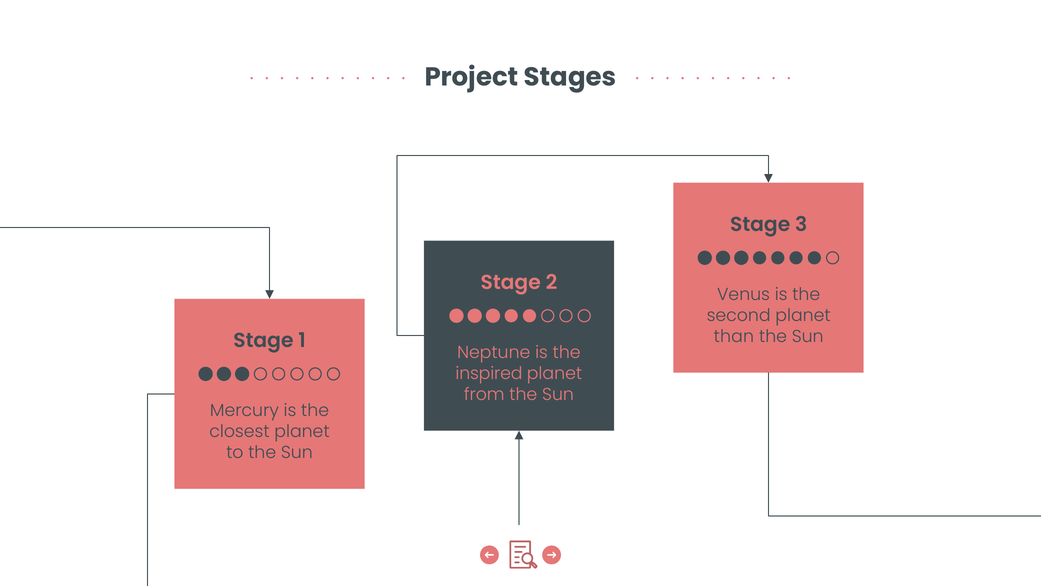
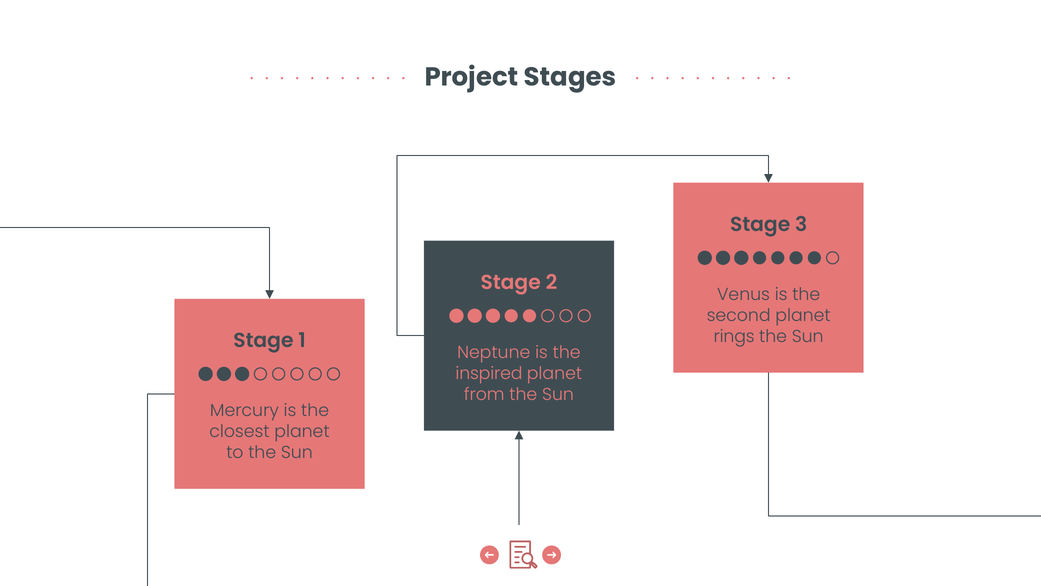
than: than -> rings
